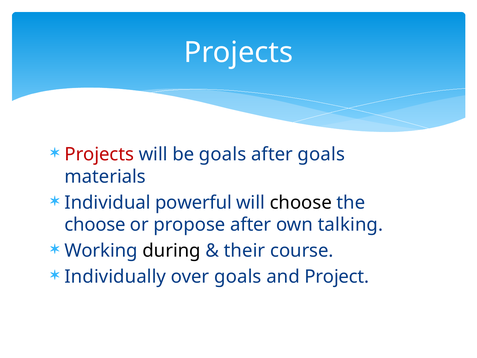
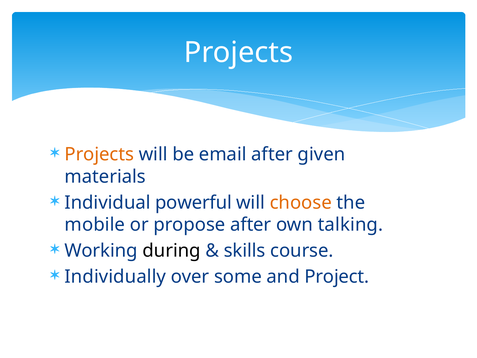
Projects at (99, 154) colour: red -> orange
be goals: goals -> email
after goals: goals -> given
choose at (301, 202) colour: black -> orange
choose at (95, 225): choose -> mobile
their: their -> skills
over goals: goals -> some
